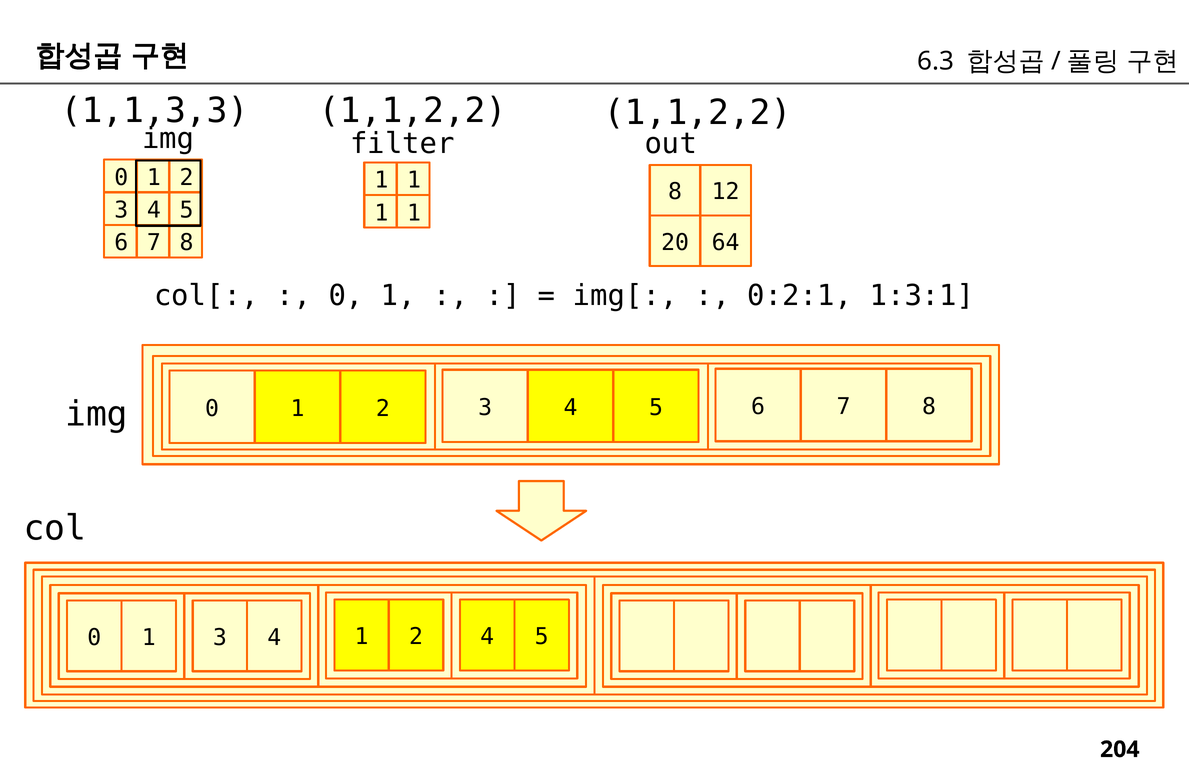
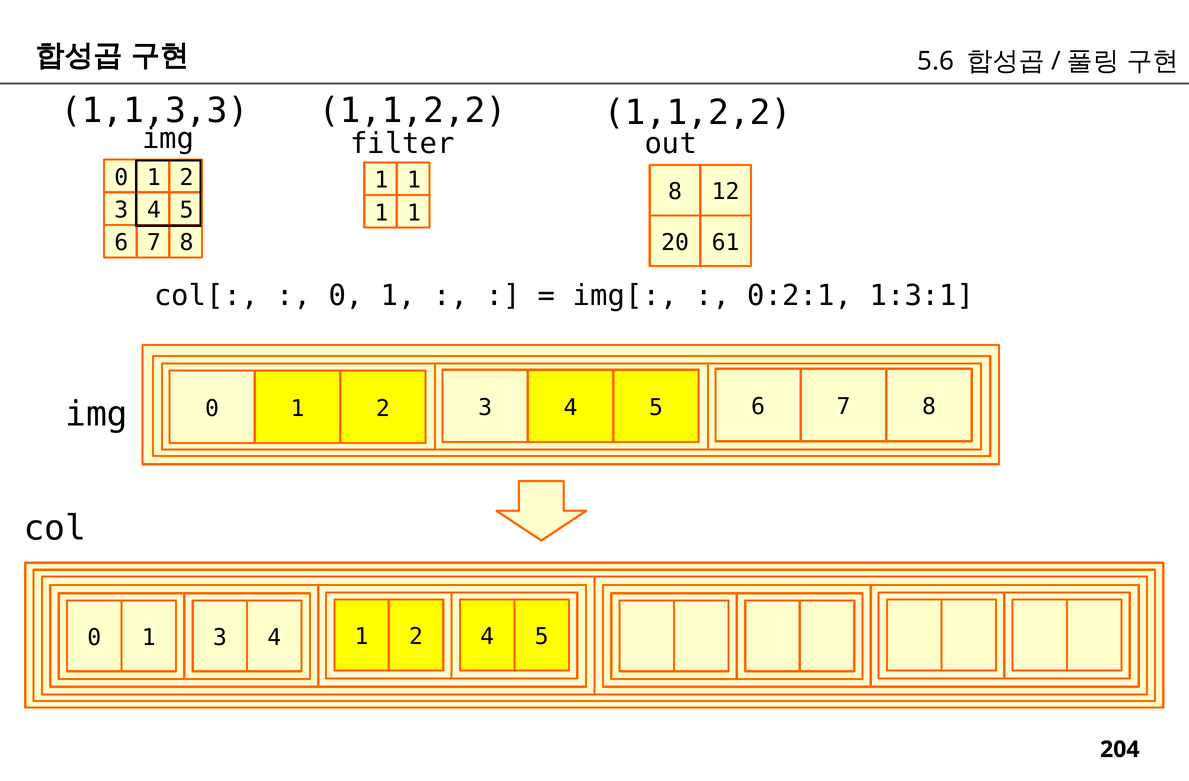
6.3: 6.3 -> 5.6
64: 64 -> 61
